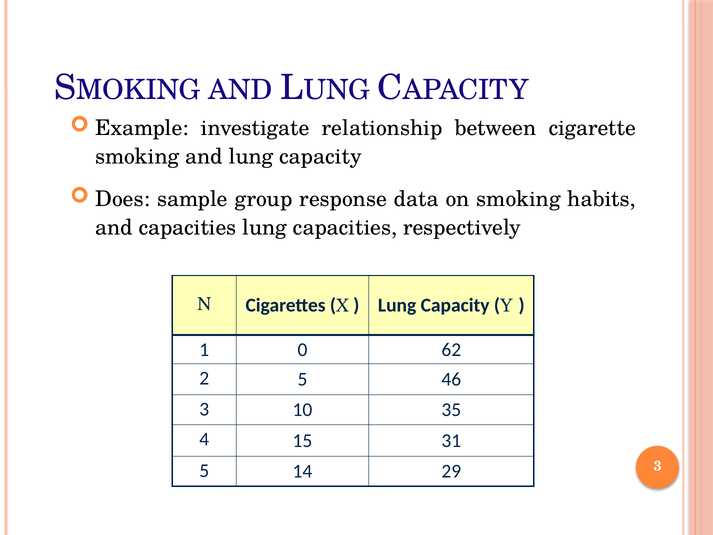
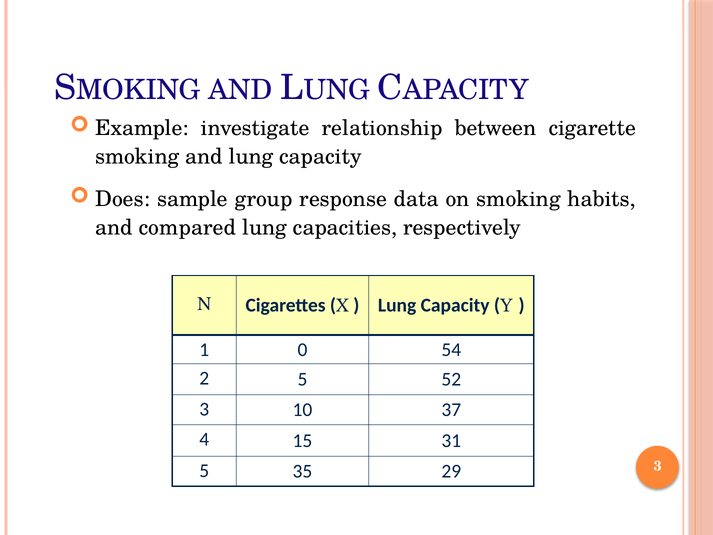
and capacities: capacities -> compared
62: 62 -> 54
46: 46 -> 52
35: 35 -> 37
14: 14 -> 35
